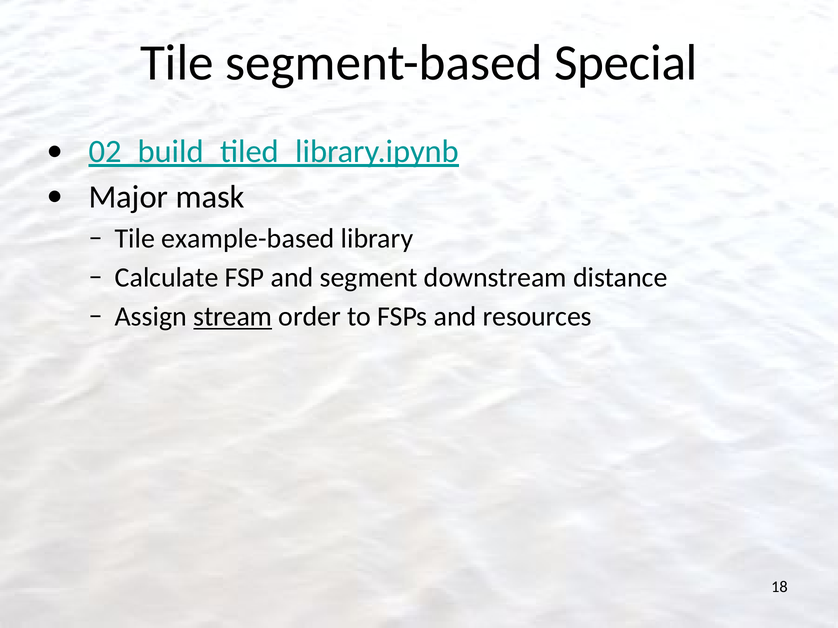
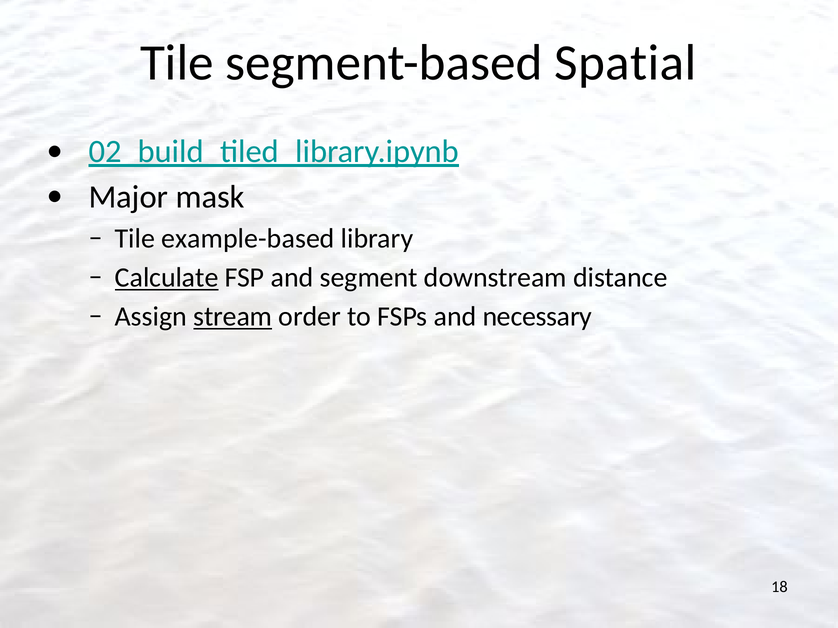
Special: Special -> Spatial
Calculate underline: none -> present
resources: resources -> necessary
